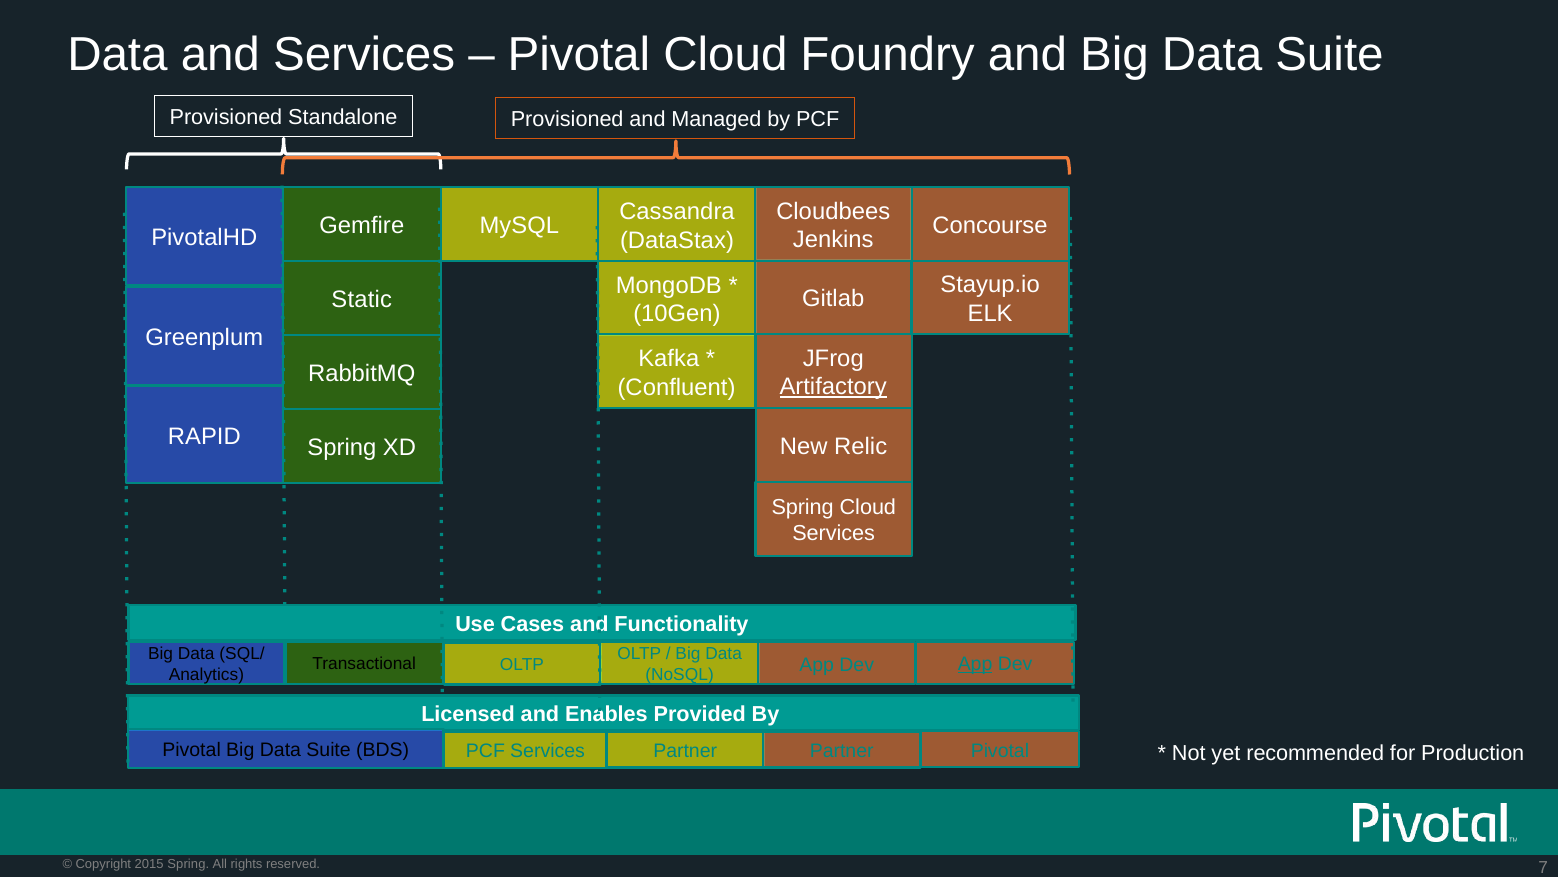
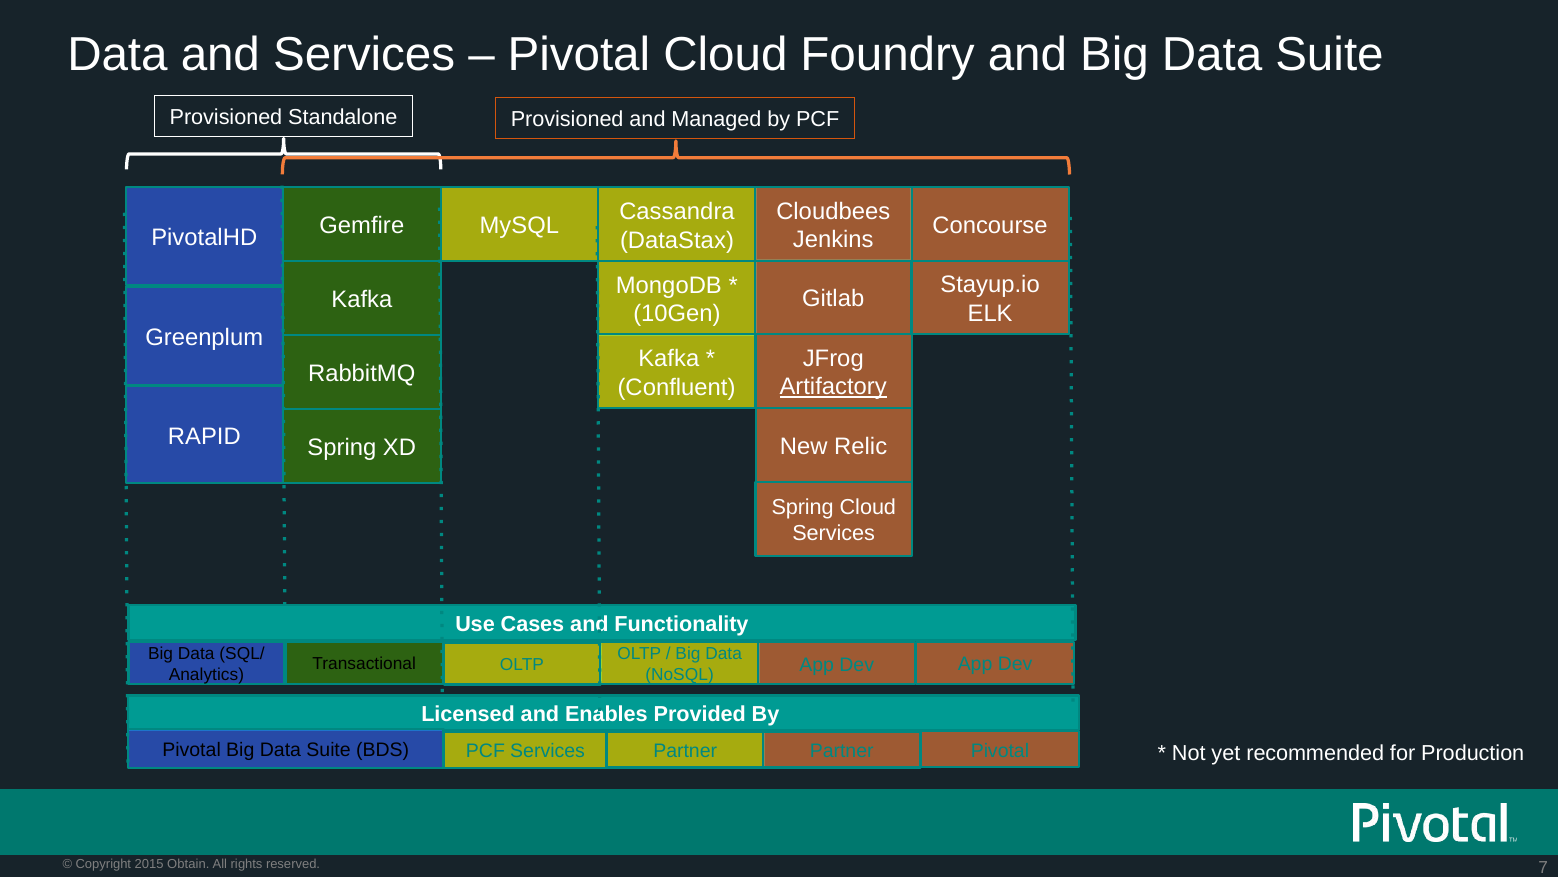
Static at (362, 300): Static -> Kafka
App at (975, 664) underline: present -> none
Spring at (188, 864): Spring -> Obtain
